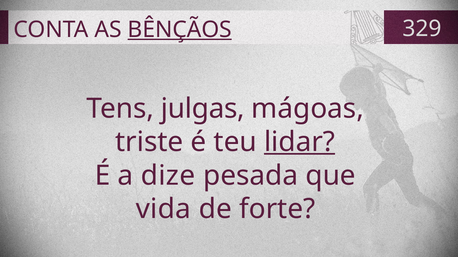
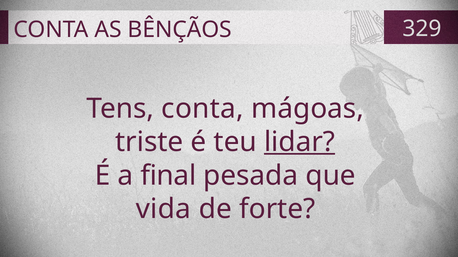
BÊNÇÃOS underline: present -> none
Tens julgas: julgas -> conta
dize: dize -> final
